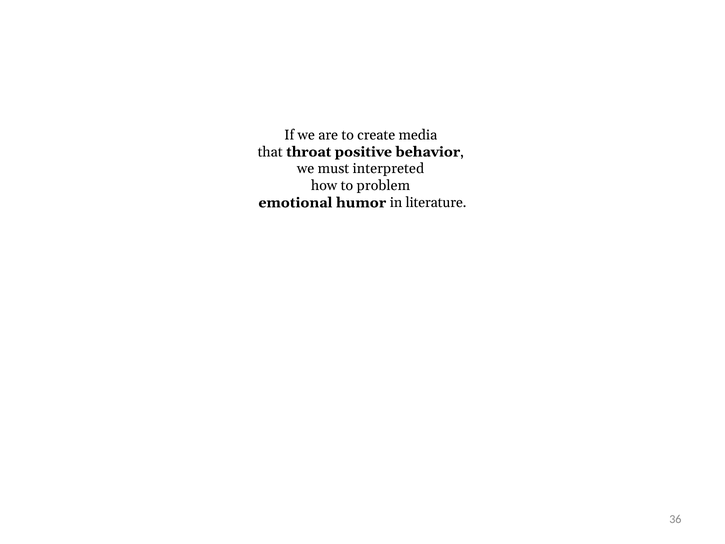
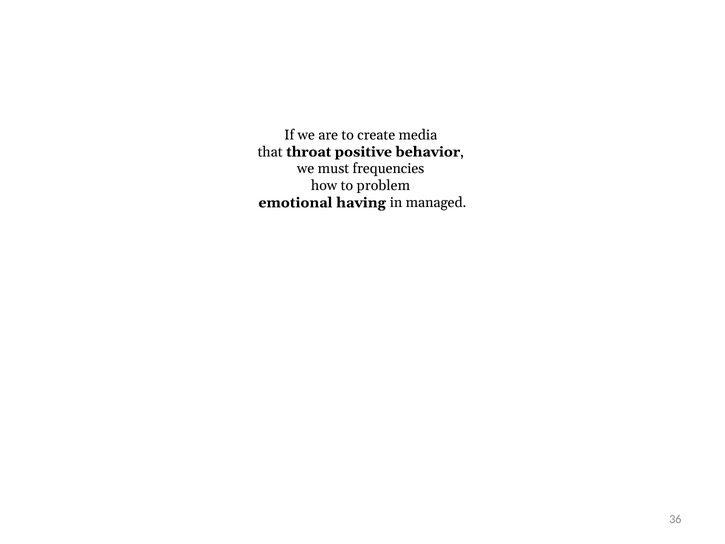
interpreted: interpreted -> frequencies
humor: humor -> having
literature: literature -> managed
